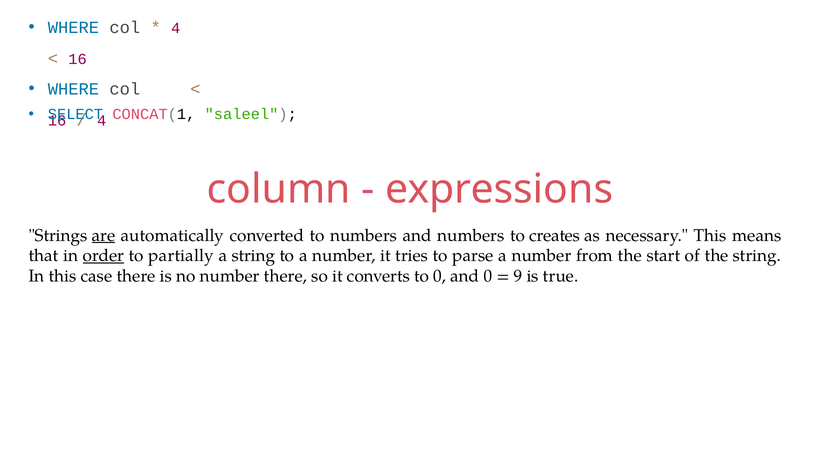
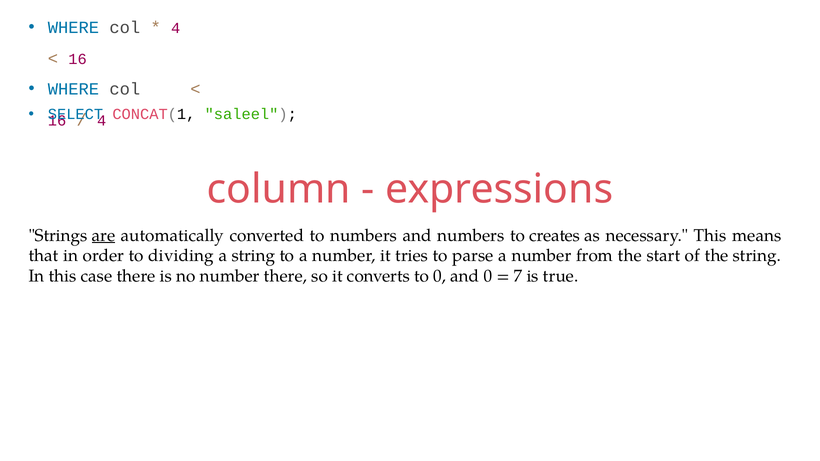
order underline: present -> none
partially: partially -> dividing
9: 9 -> 7
